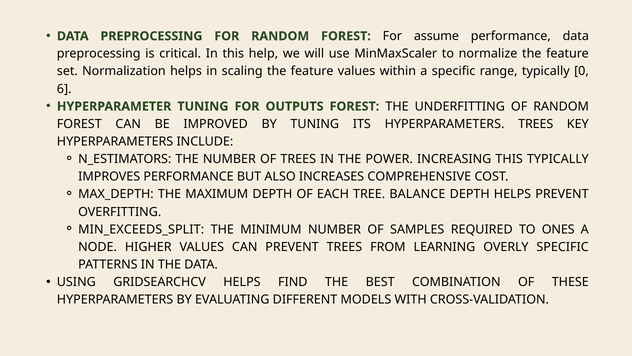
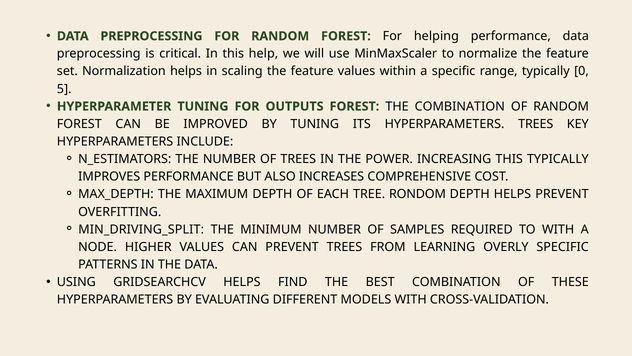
assume: assume -> helping
6: 6 -> 5
THE UNDERFITTING: UNDERFITTING -> COMBINATION
BALANCE: BALANCE -> RONDOM
MIN_EXCEEDS_SPLIT: MIN_EXCEEDS_SPLIT -> MIN_DRIVING_SPLIT
TO ONES: ONES -> WITH
